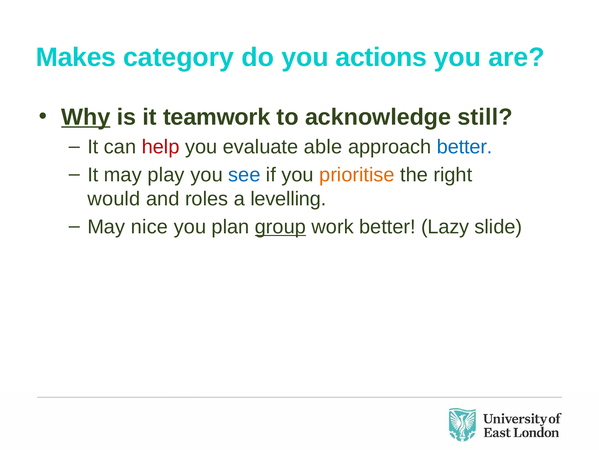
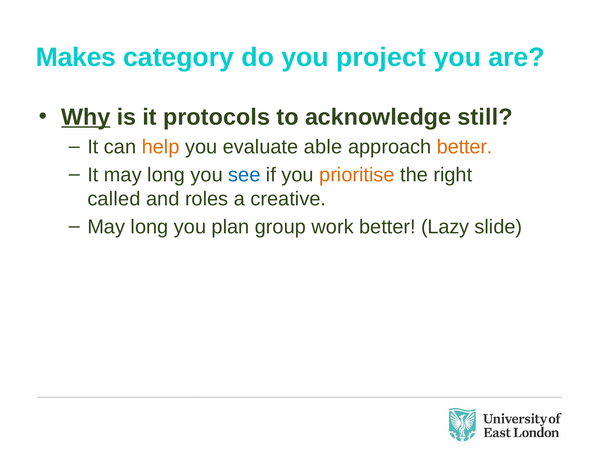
actions: actions -> project
teamwork: teamwork -> protocols
help colour: red -> orange
better at (465, 147) colour: blue -> orange
It may play: play -> long
would: would -> called
levelling: levelling -> creative
nice at (149, 226): nice -> long
group underline: present -> none
